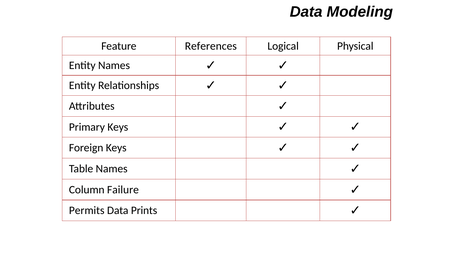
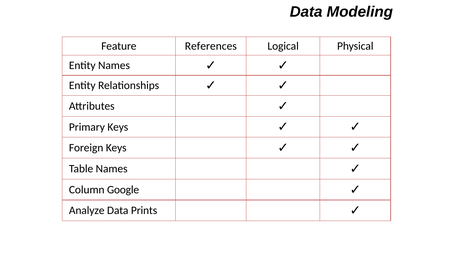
Failure: Failure -> Google
Permits: Permits -> Analyze
